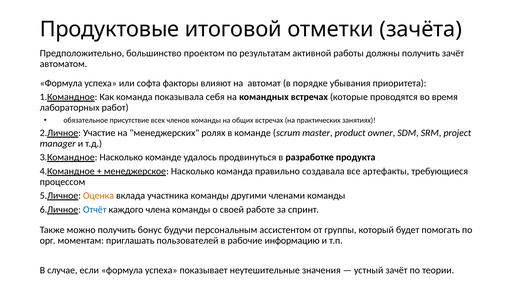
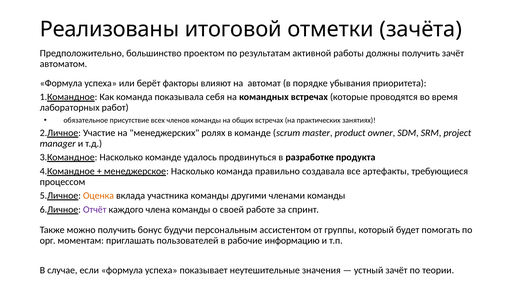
Продуктовые: Продуктовые -> Реализованы
софта: софта -> берёт
Отчёт colour: blue -> purple
